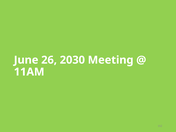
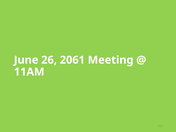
2030: 2030 -> 2061
